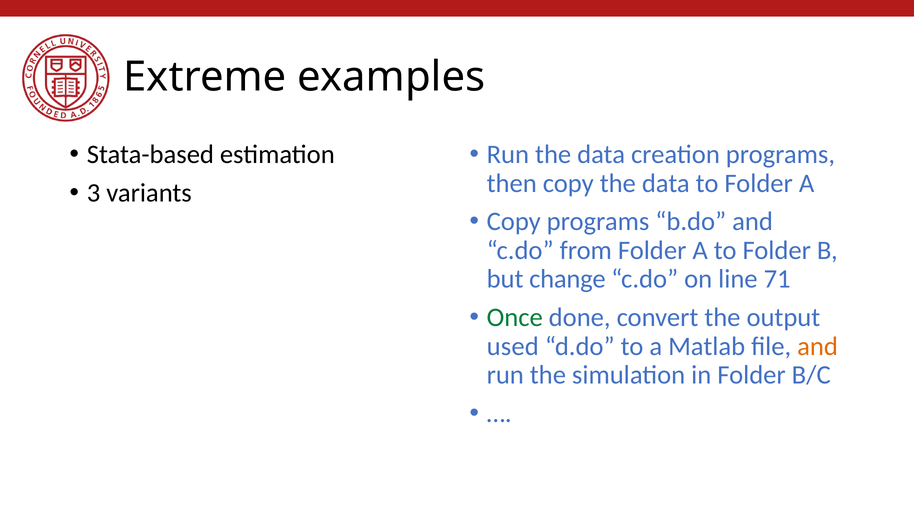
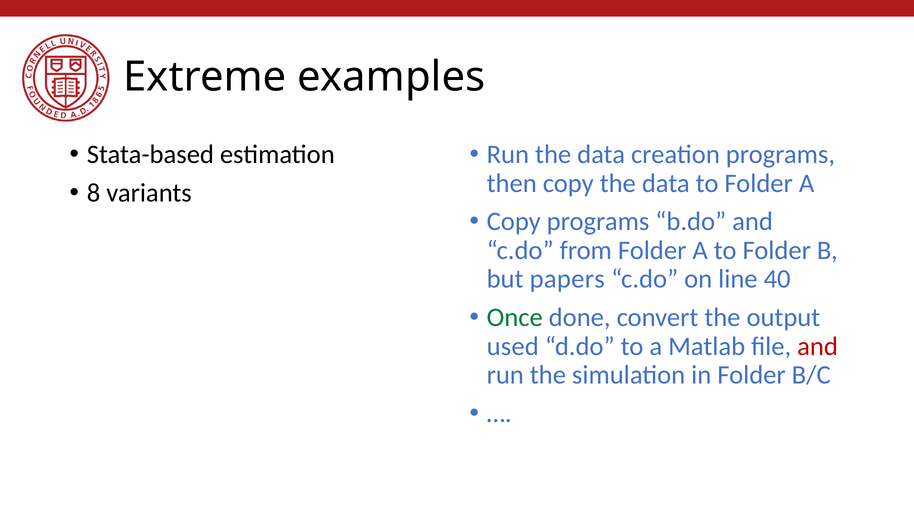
3: 3 -> 8
change: change -> papers
71: 71 -> 40
and at (818, 346) colour: orange -> red
